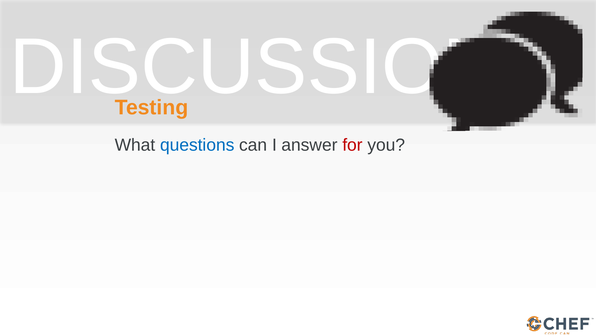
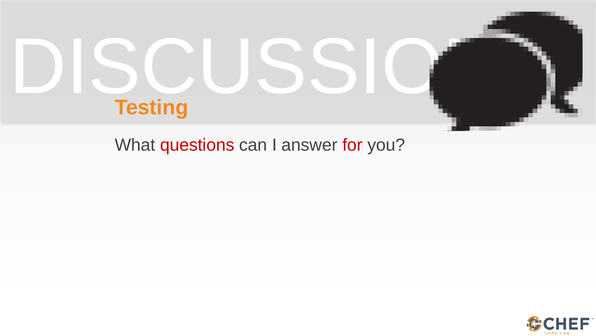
questions colour: blue -> red
